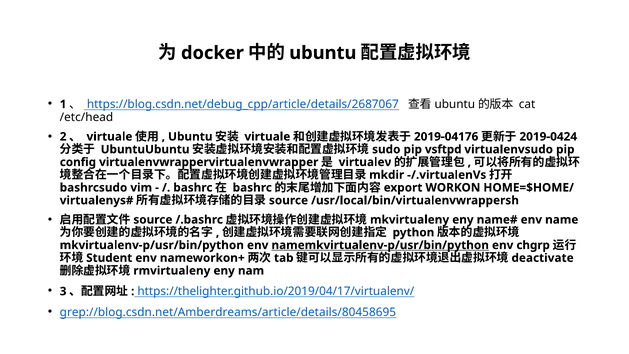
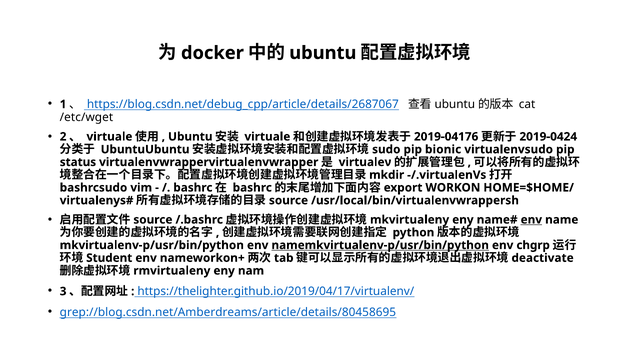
/etc/head: /etc/head -> /etc/wget
vsftpd: vsftpd -> bionic
config: config -> status
env at (531, 220) underline: none -> present
